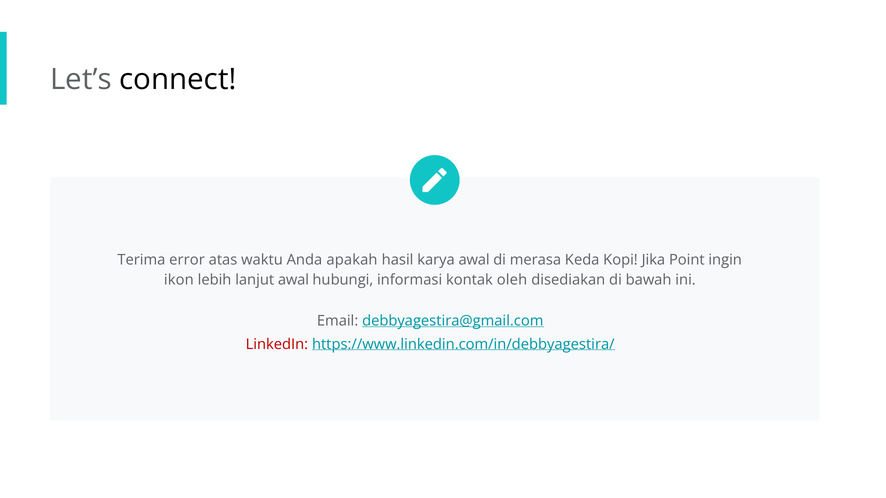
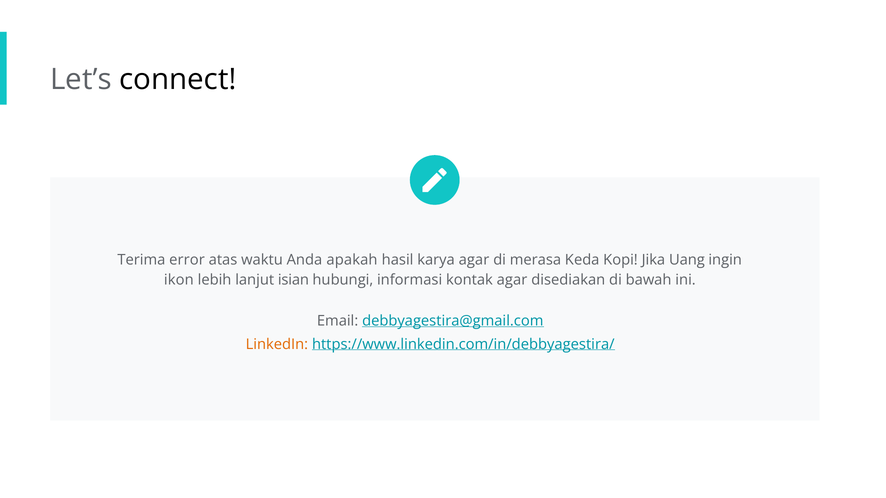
karya awal: awal -> agar
Point: Point -> Uang
lanjut awal: awal -> isian
kontak oleh: oleh -> agar
LinkedIn colour: red -> orange
